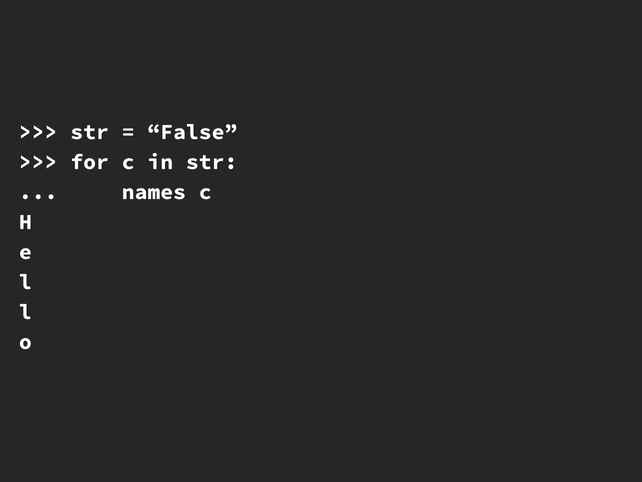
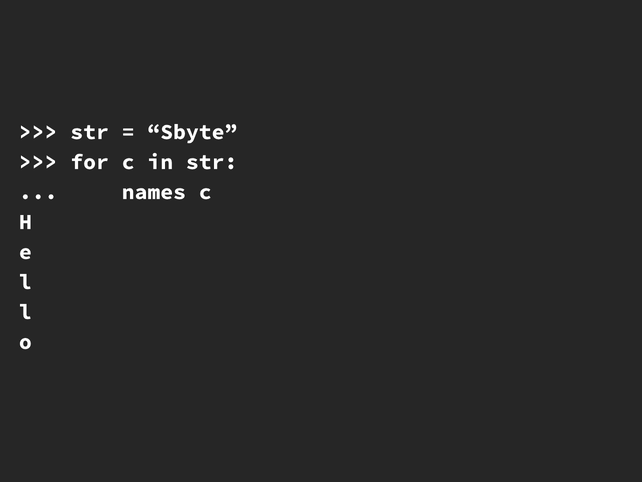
False: False -> Sbyte
